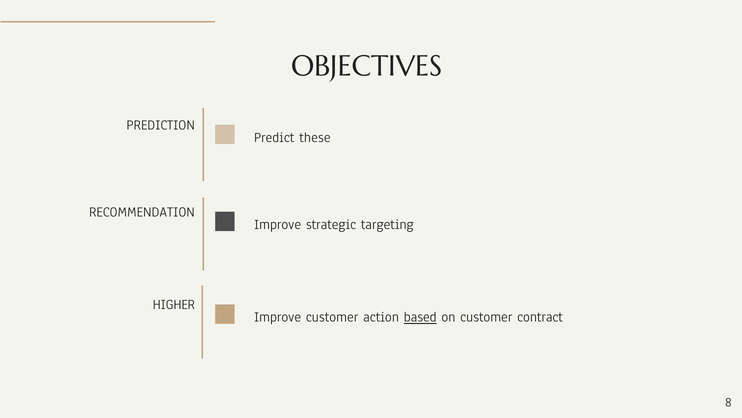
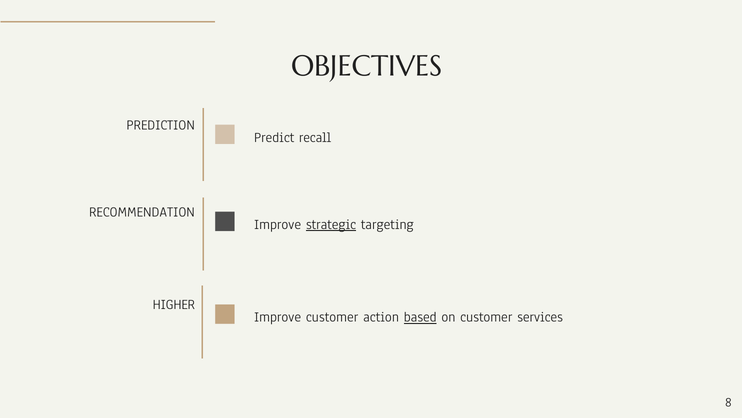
these: these -> recall
strategic underline: none -> present
contract: contract -> services
